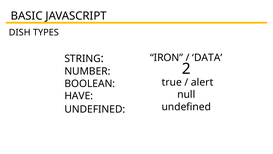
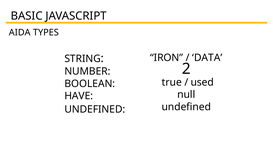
DISH: DISH -> AIDA
alert: alert -> used
